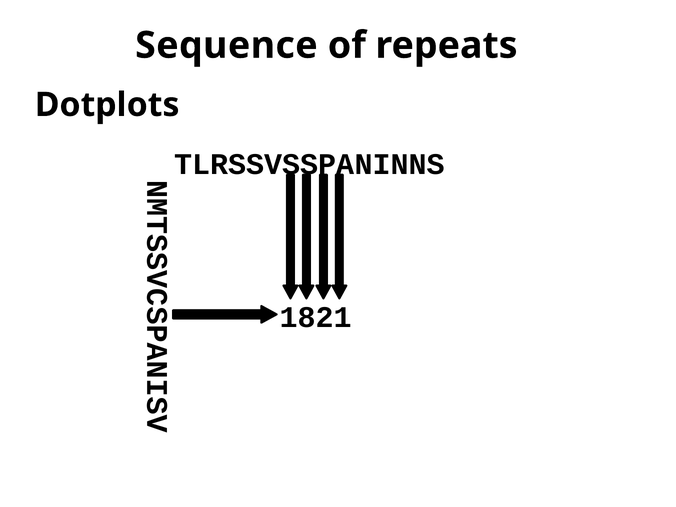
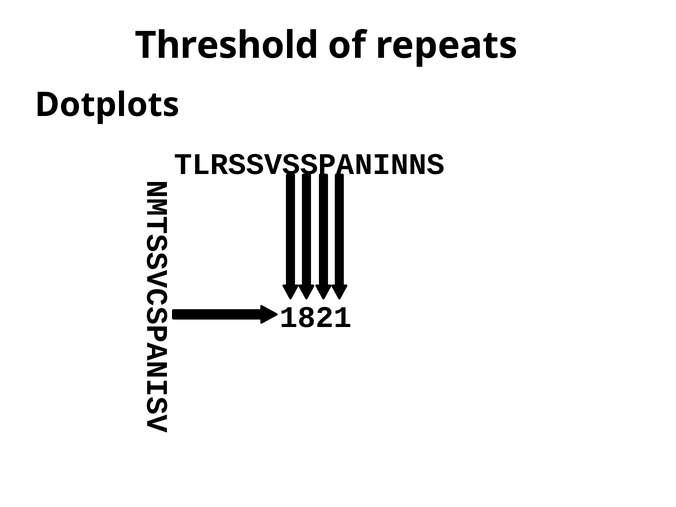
Sequence: Sequence -> Threshold
